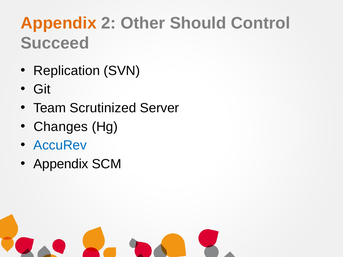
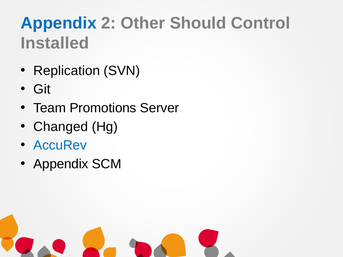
Appendix at (59, 23) colour: orange -> blue
Succeed: Succeed -> Installed
Scrutinized: Scrutinized -> Promotions
Changes: Changes -> Changed
